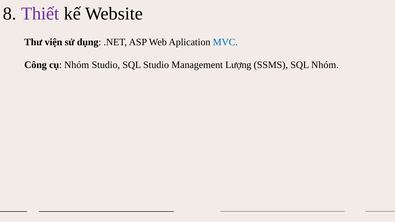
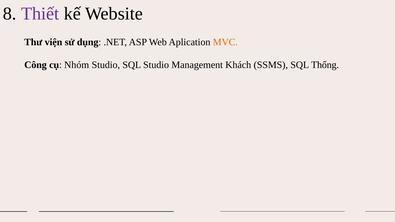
MVC colour: blue -> orange
Lượng: Lượng -> Khách
SQL Nhóm: Nhóm -> Thống
